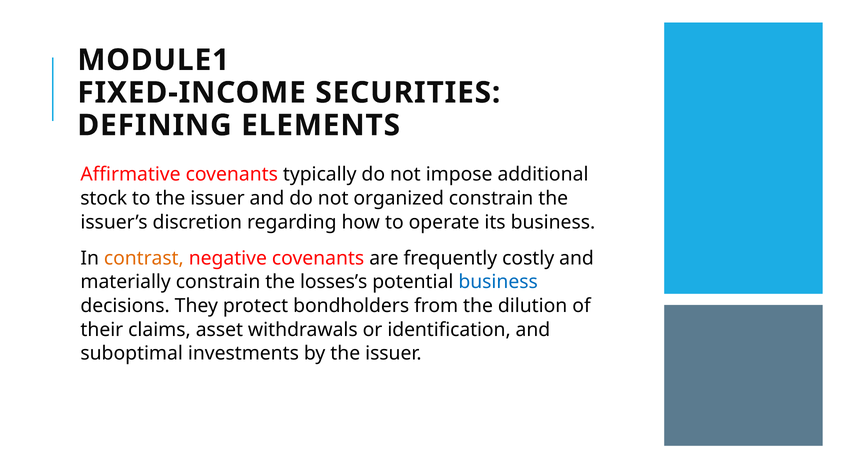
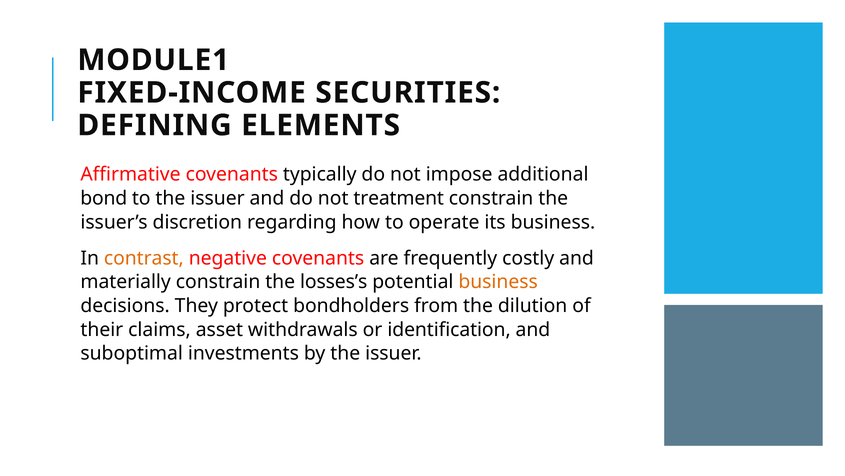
stock: stock -> bond
organized: organized -> treatment
business at (498, 282) colour: blue -> orange
